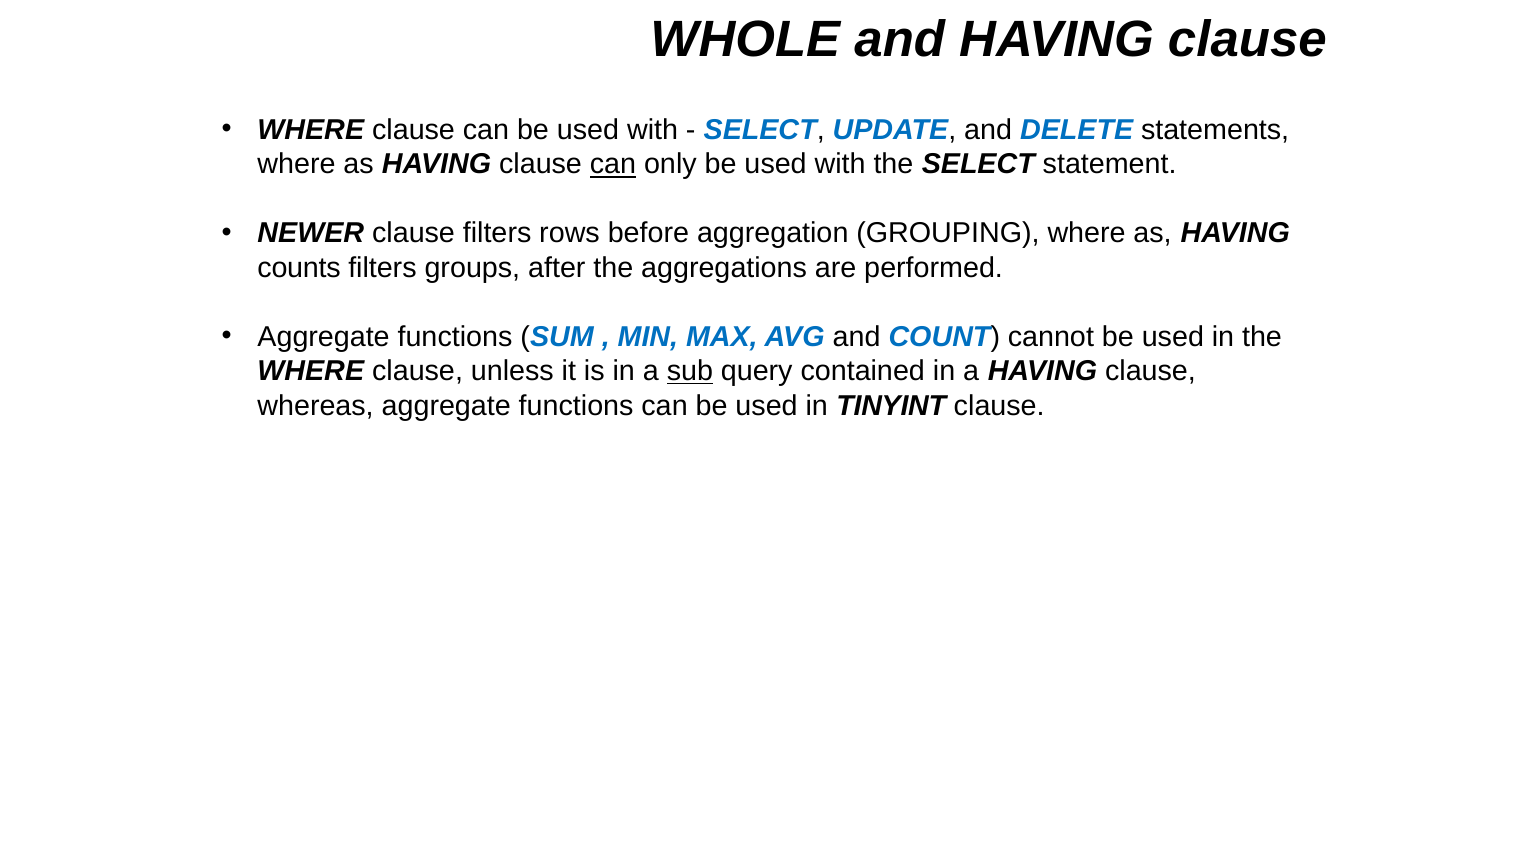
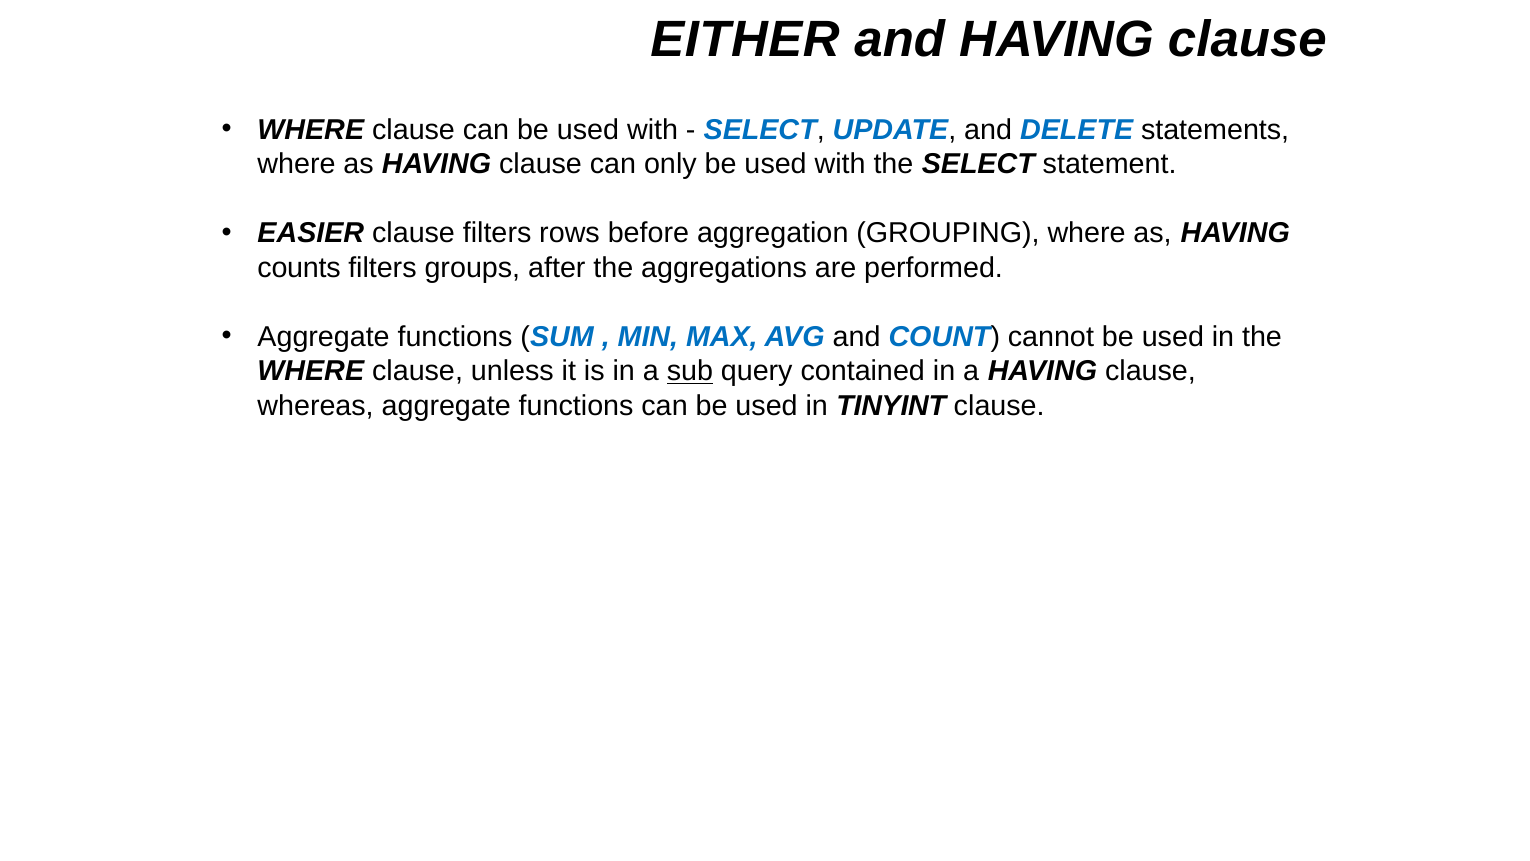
WHOLE: WHOLE -> EITHER
can at (613, 164) underline: present -> none
NEWER: NEWER -> EASIER
